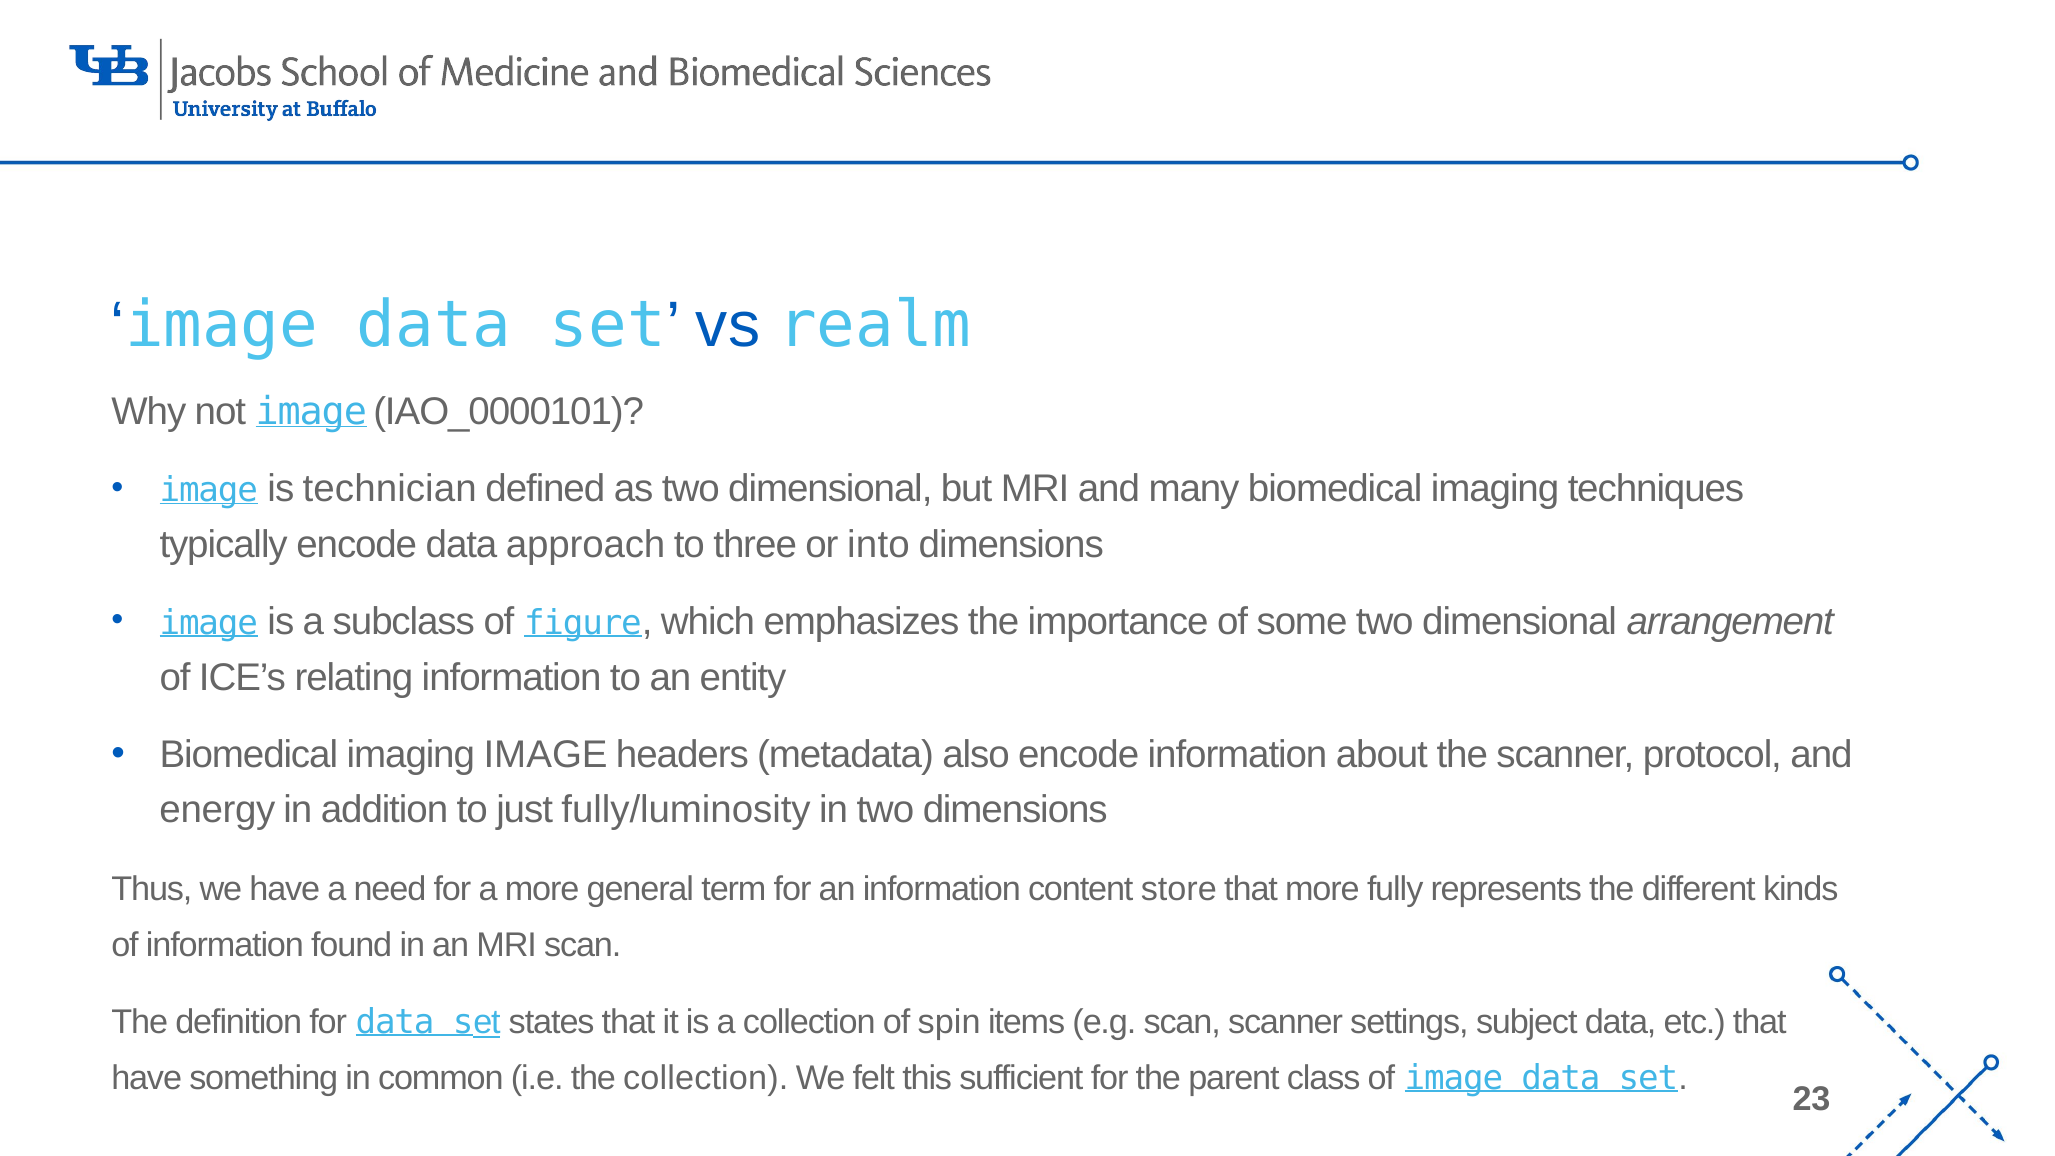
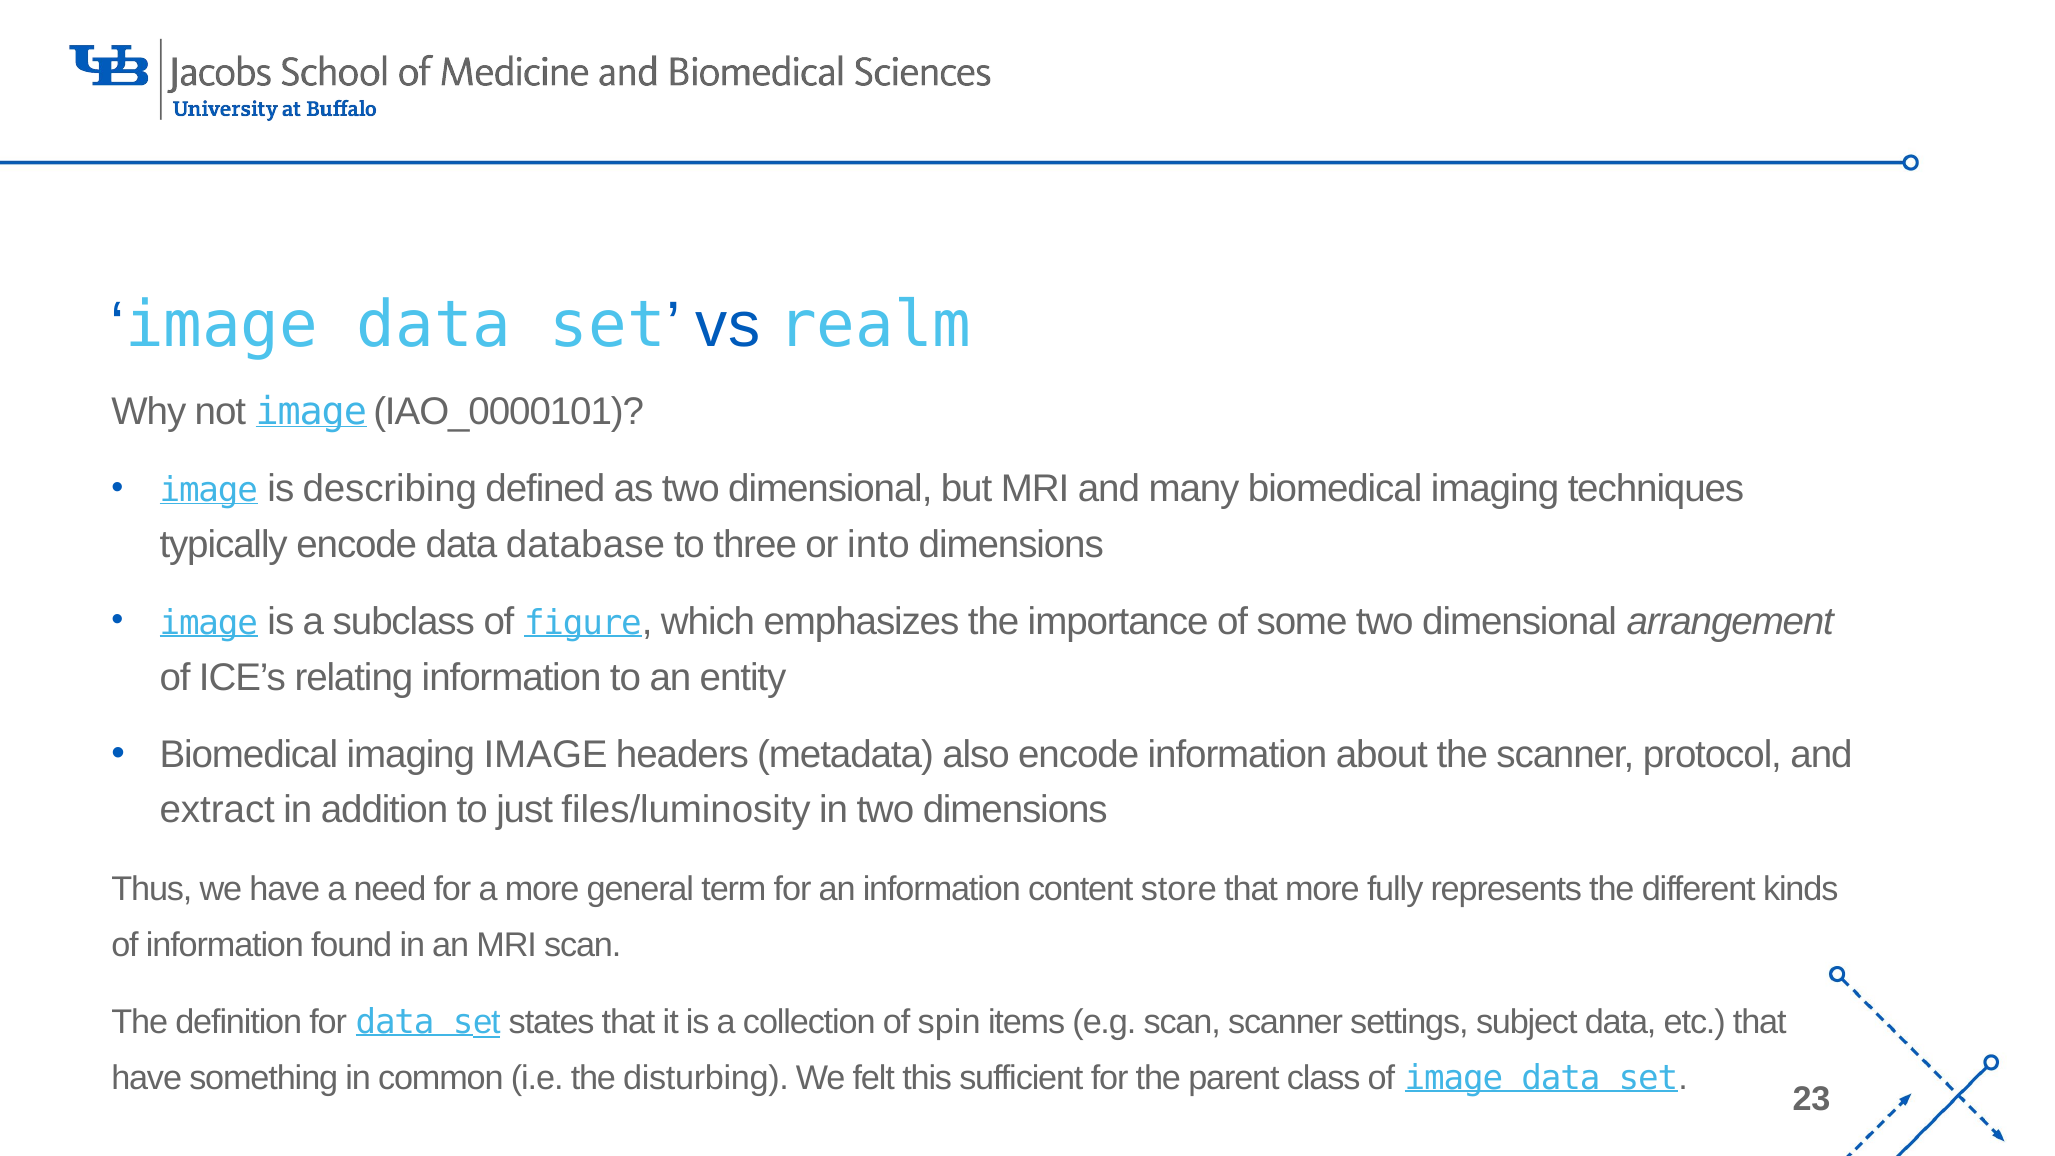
technician: technician -> describing
approach: approach -> database
energy: energy -> extract
fully/luminosity: fully/luminosity -> files/luminosity
the collection: collection -> disturbing
